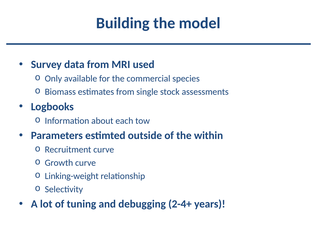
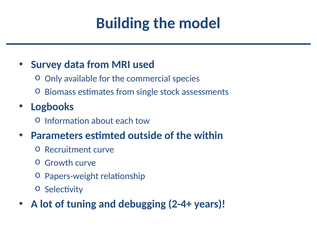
Linking-weight: Linking-weight -> Papers-weight
